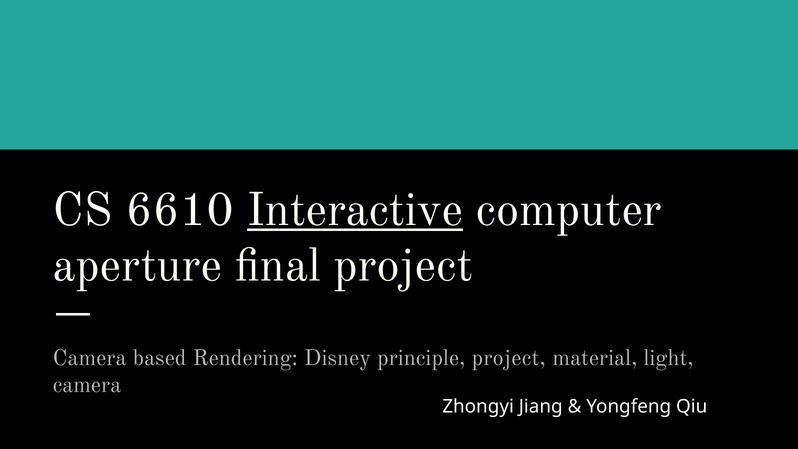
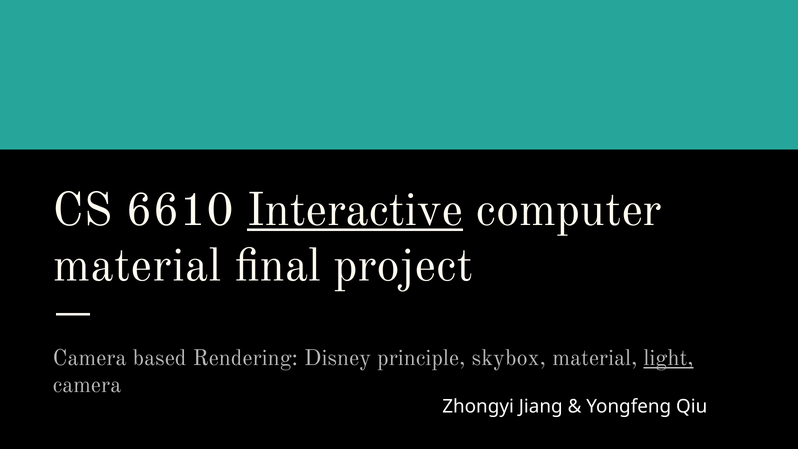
aperture at (138, 265): aperture -> material
principle project: project -> skybox
light underline: none -> present
